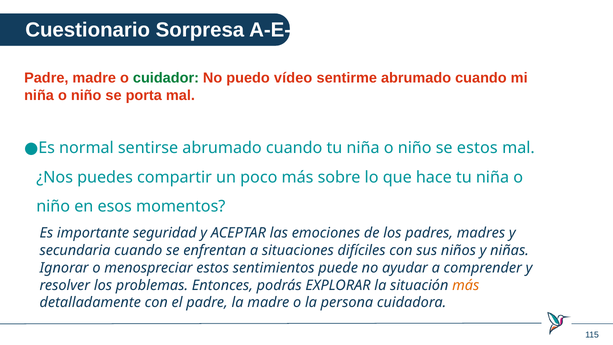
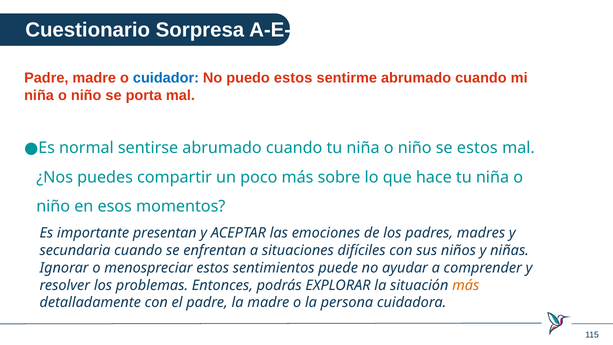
cuidador colour: green -> blue
puedo vídeo: vídeo -> estos
seguridad: seguridad -> presentan
